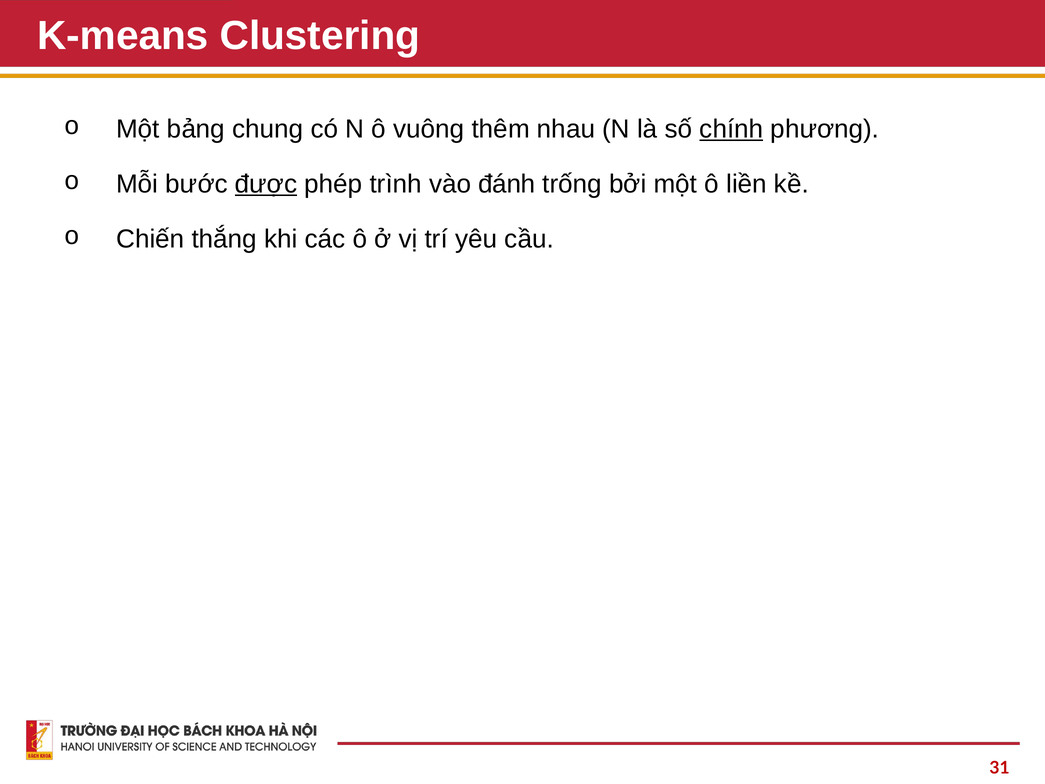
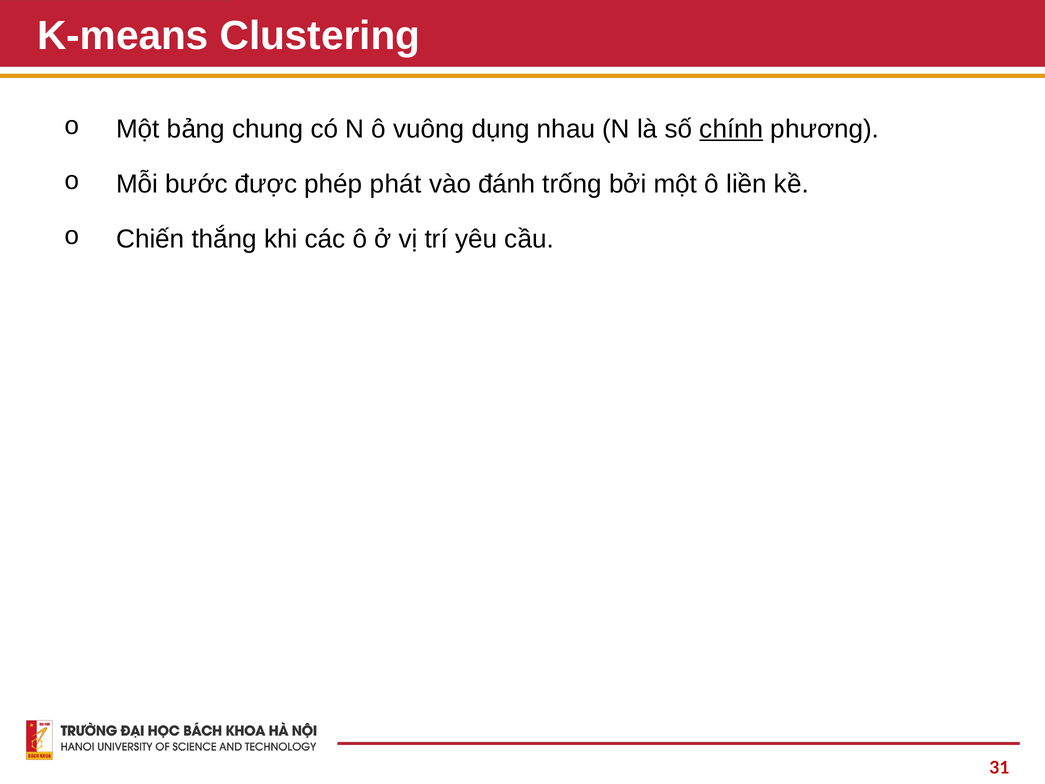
thêm: thêm -> dụng
được underline: present -> none
trình: trình -> phát
